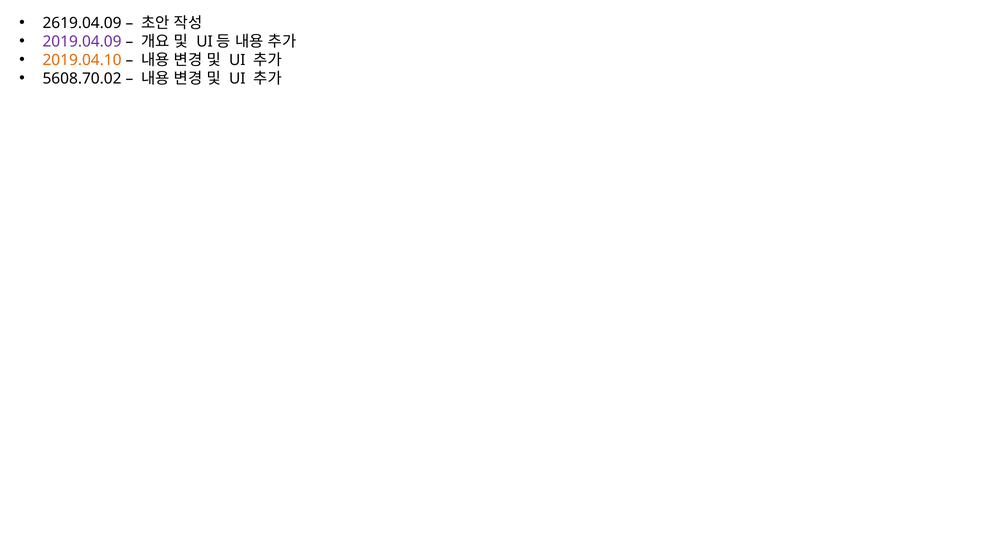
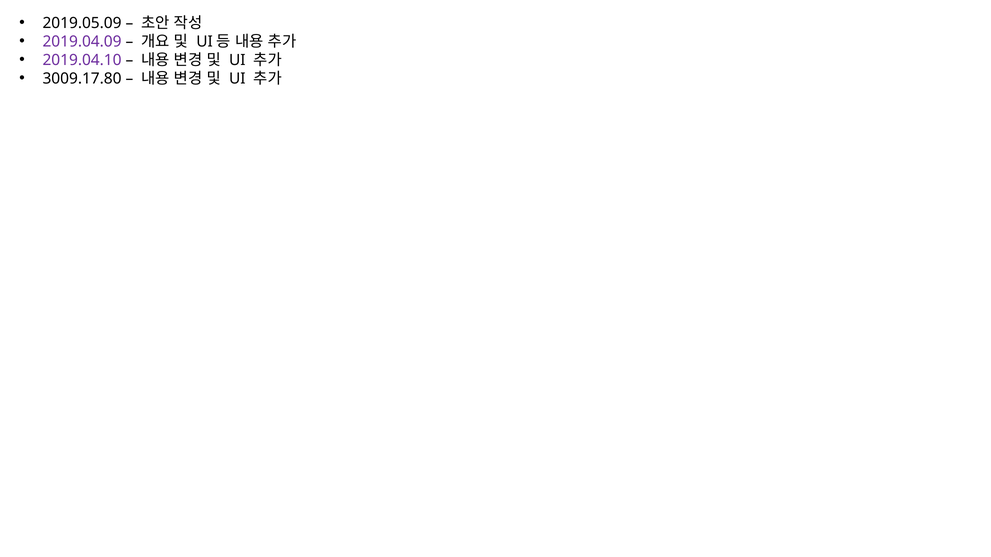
2619.04.09: 2619.04.09 -> 2019.05.09
2019.04.10 colour: orange -> purple
5608.70.02: 5608.70.02 -> 3009.17.80
